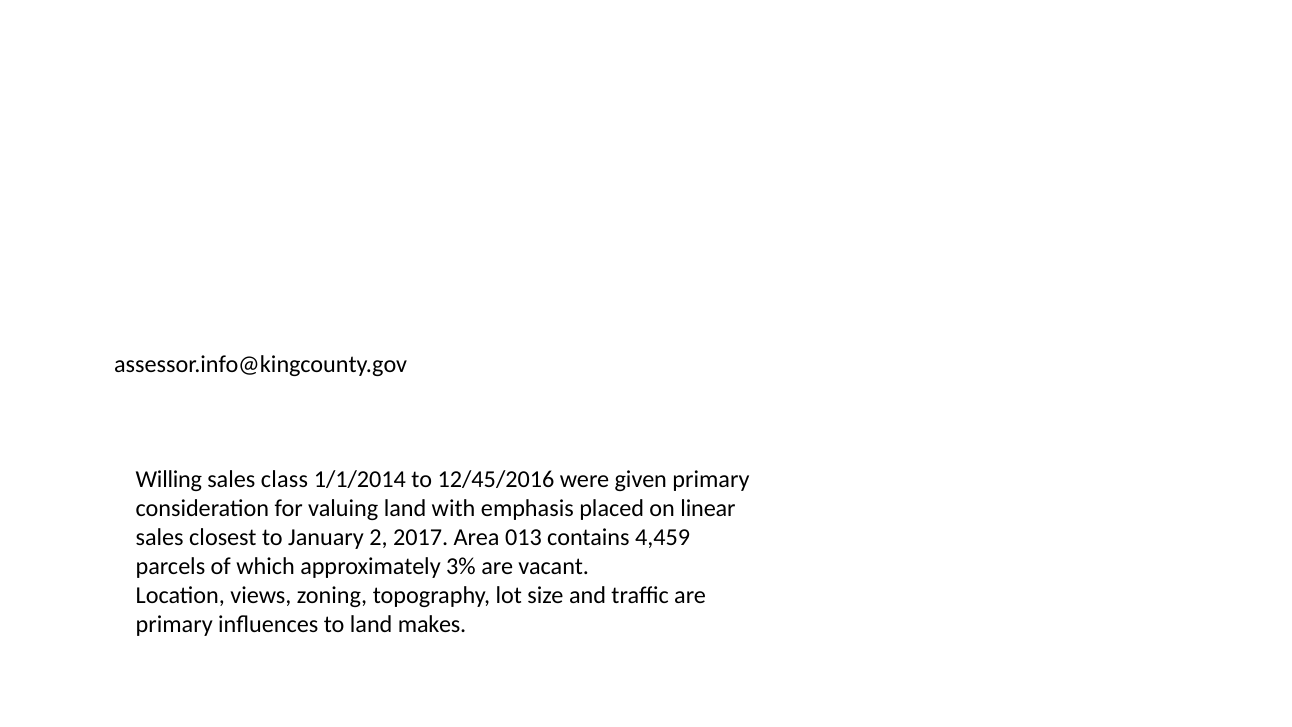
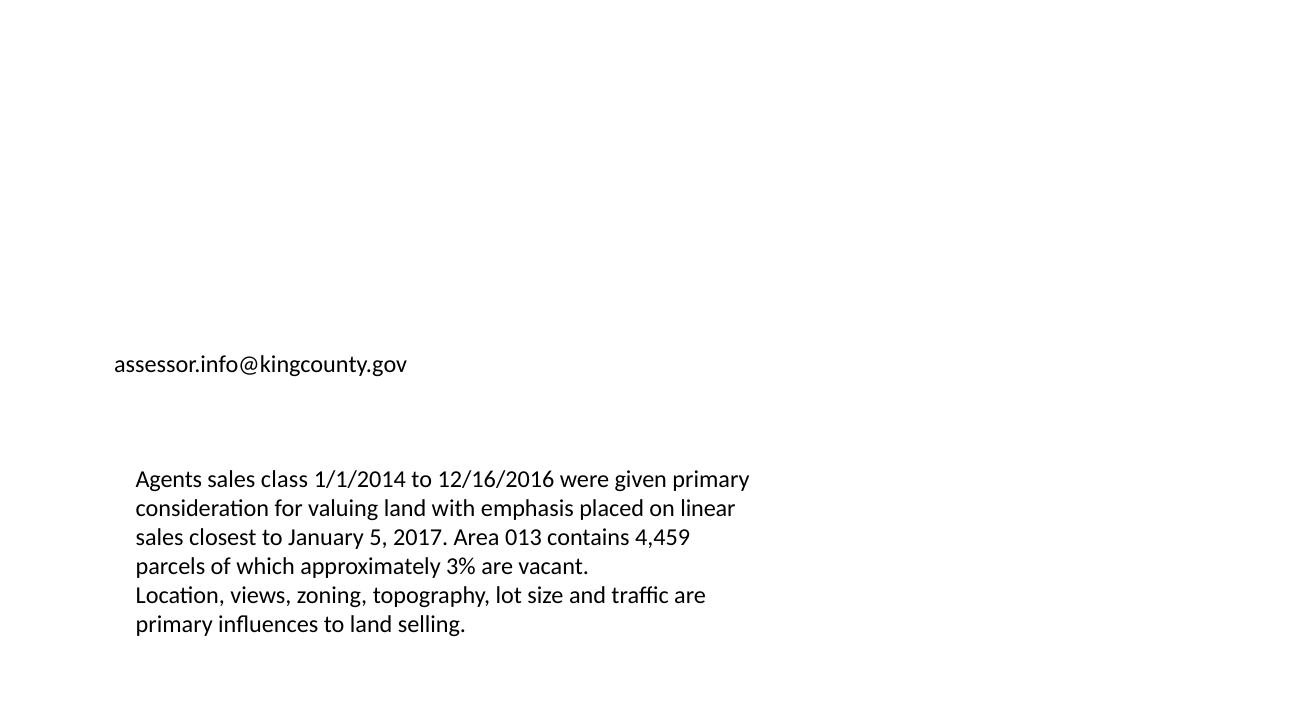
Willing: Willing -> Agents
12/45/2016: 12/45/2016 -> 12/16/2016
2: 2 -> 5
makes: makes -> selling
